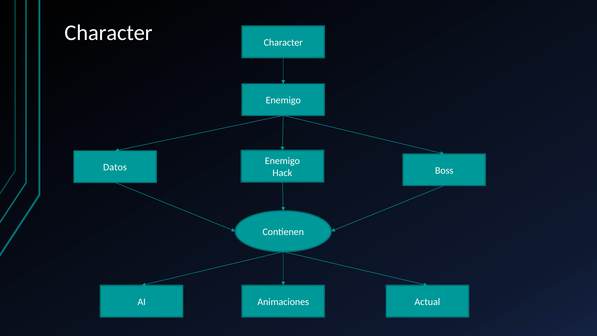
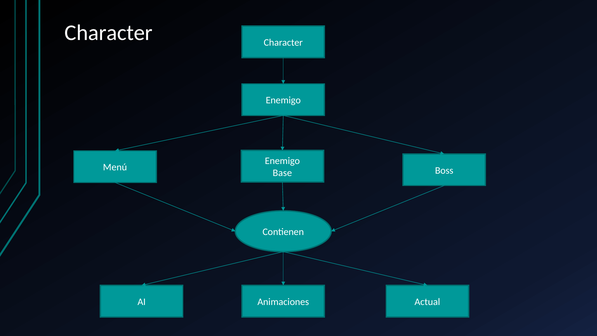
Datos: Datos -> Menú
Hack: Hack -> Base
